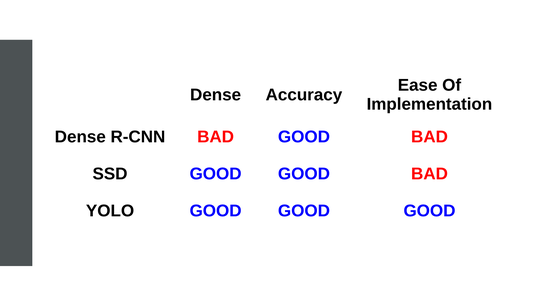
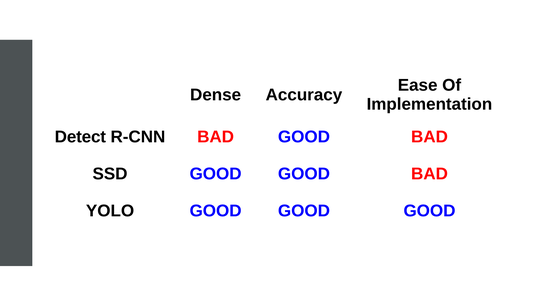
Dense at (80, 137): Dense -> Detect
